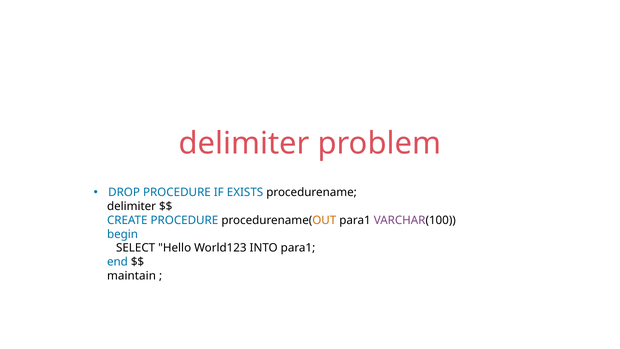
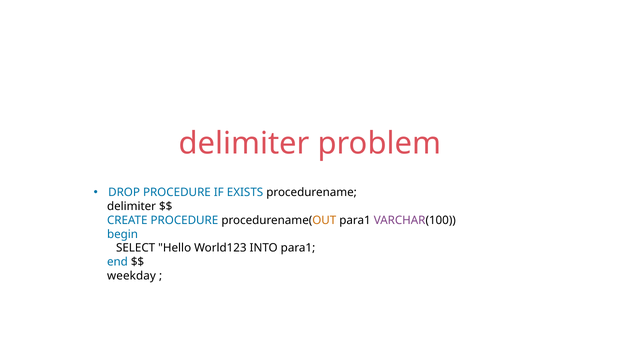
maintain: maintain -> weekday
